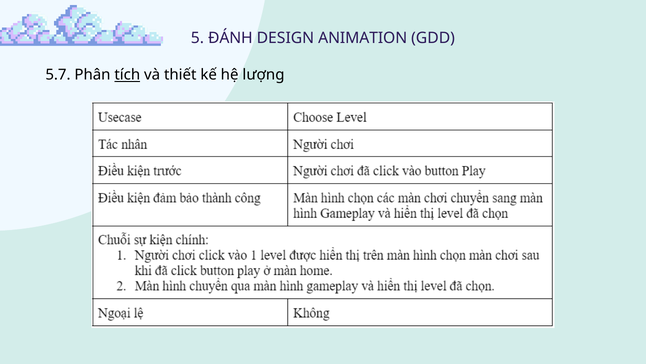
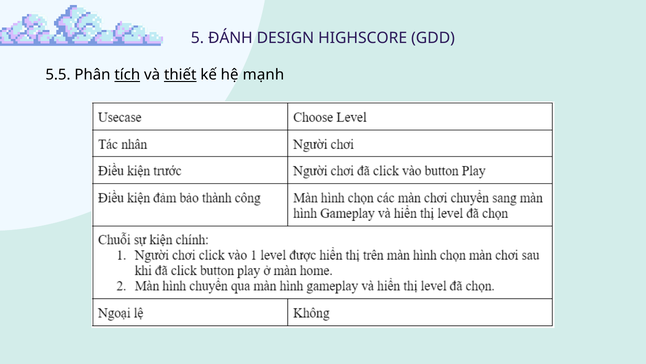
ANIMATION: ANIMATION -> HIGHSCORE
5.7: 5.7 -> 5.5
thiết underline: none -> present
lượng: lượng -> mạnh
